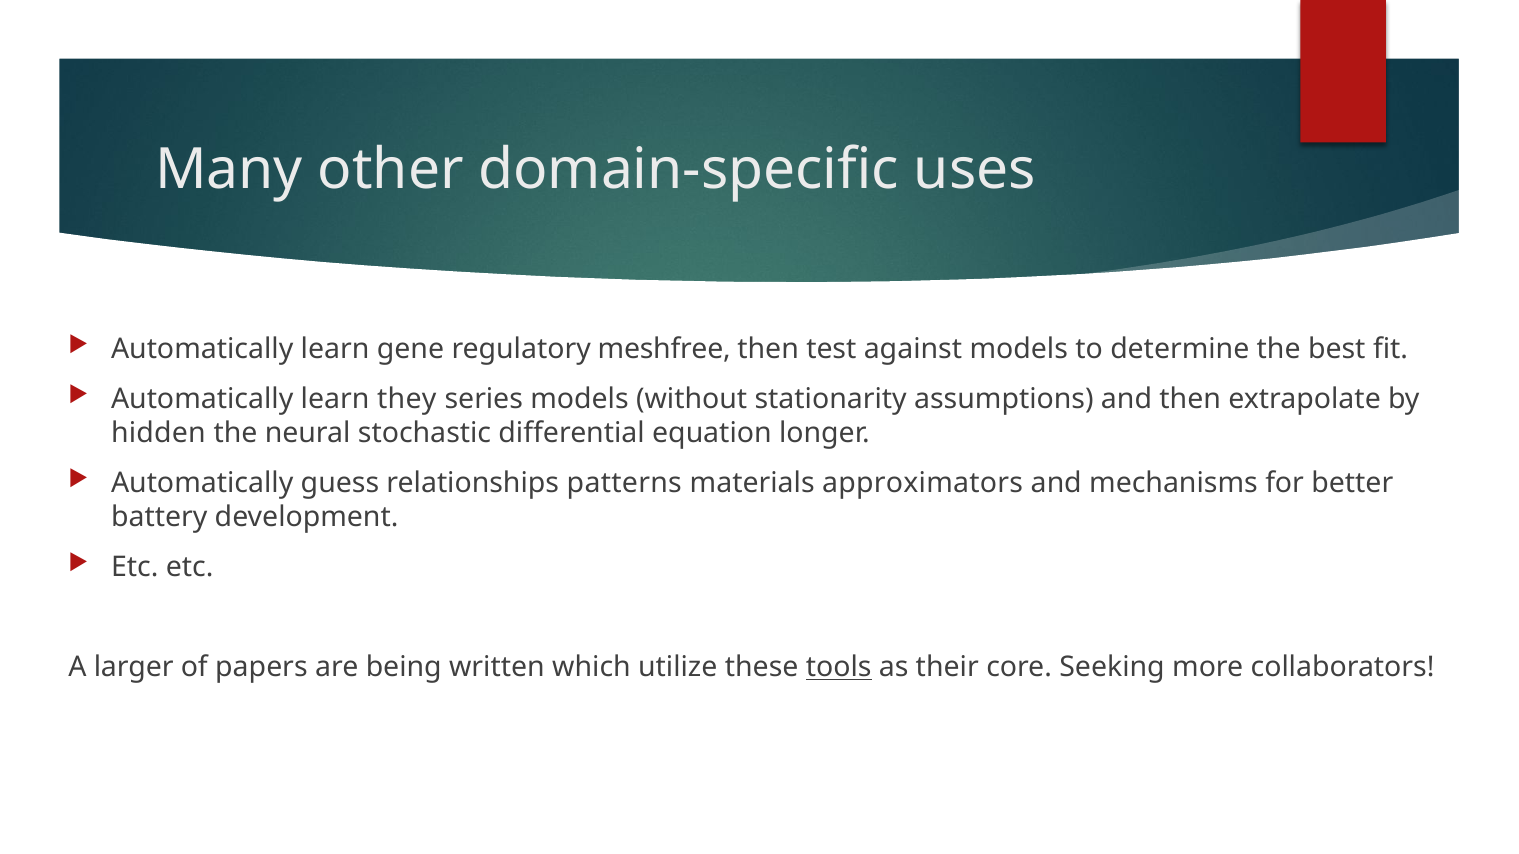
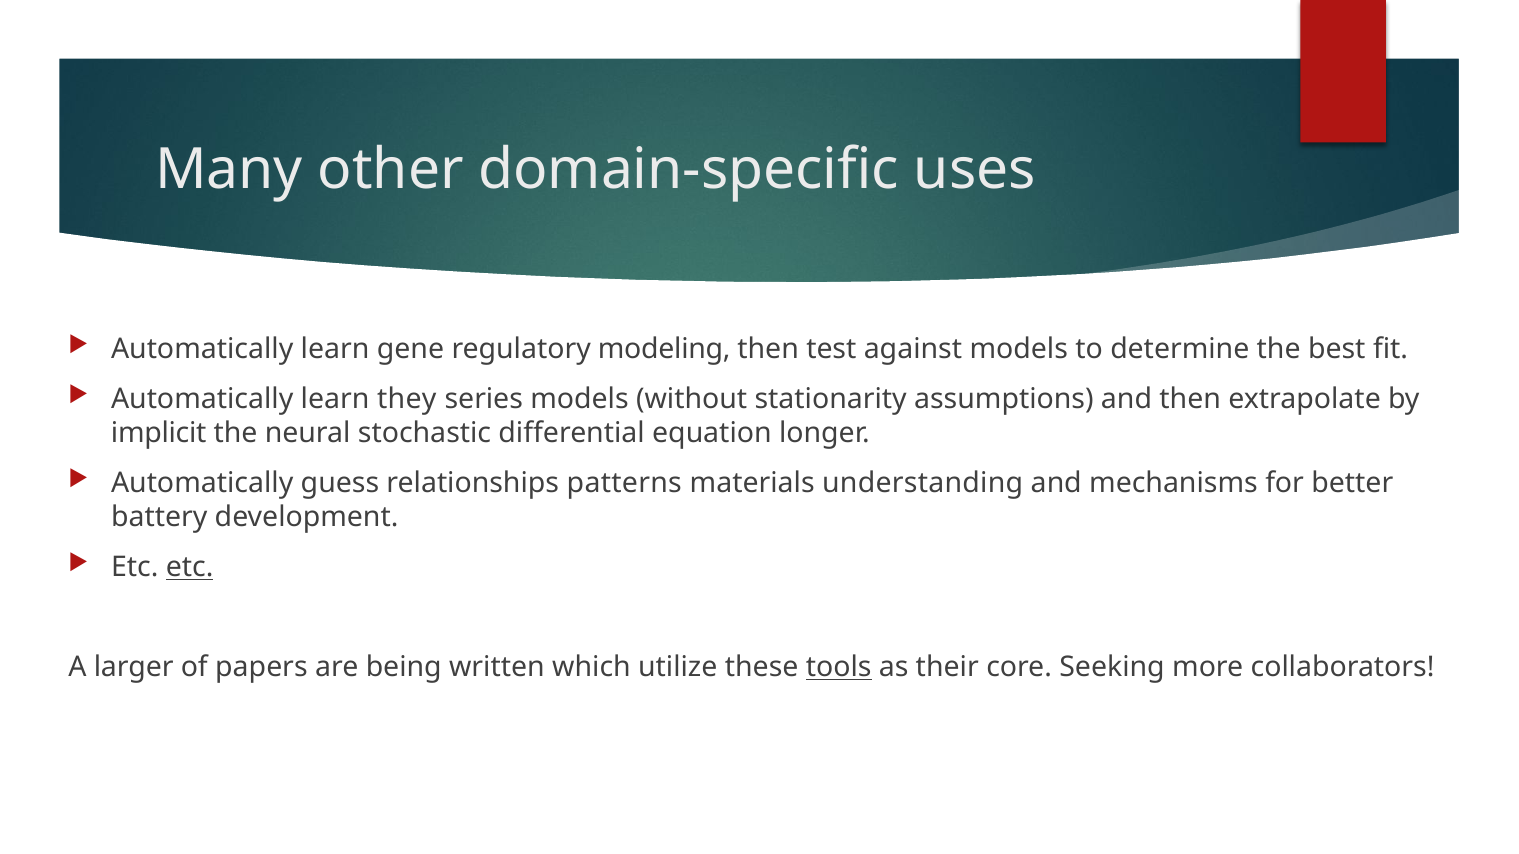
meshfree: meshfree -> modeling
hidden: hidden -> implicit
approximators: approximators -> understanding
etc at (190, 568) underline: none -> present
